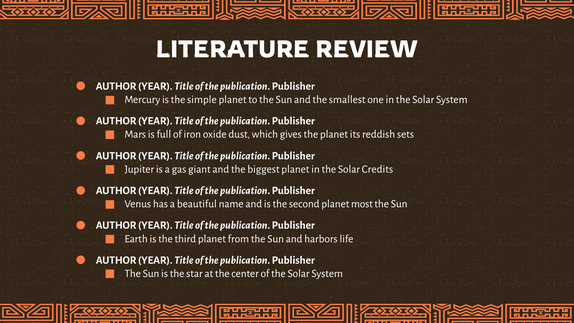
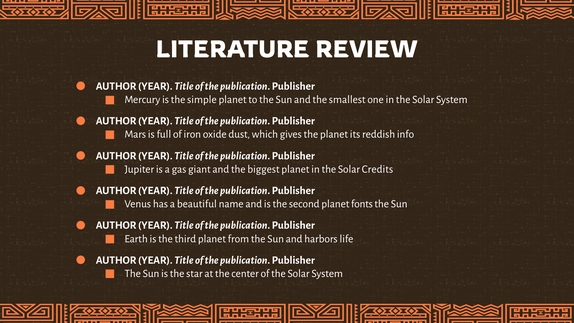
sets: sets -> info
most: most -> fonts
